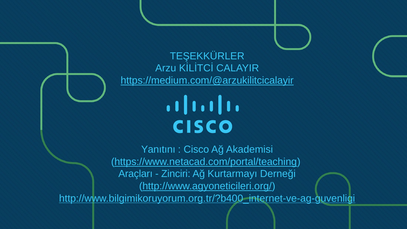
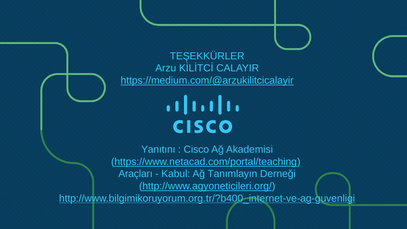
Zinciri: Zinciri -> Kabul
Kurtarmayı: Kurtarmayı -> Tanımlayın
